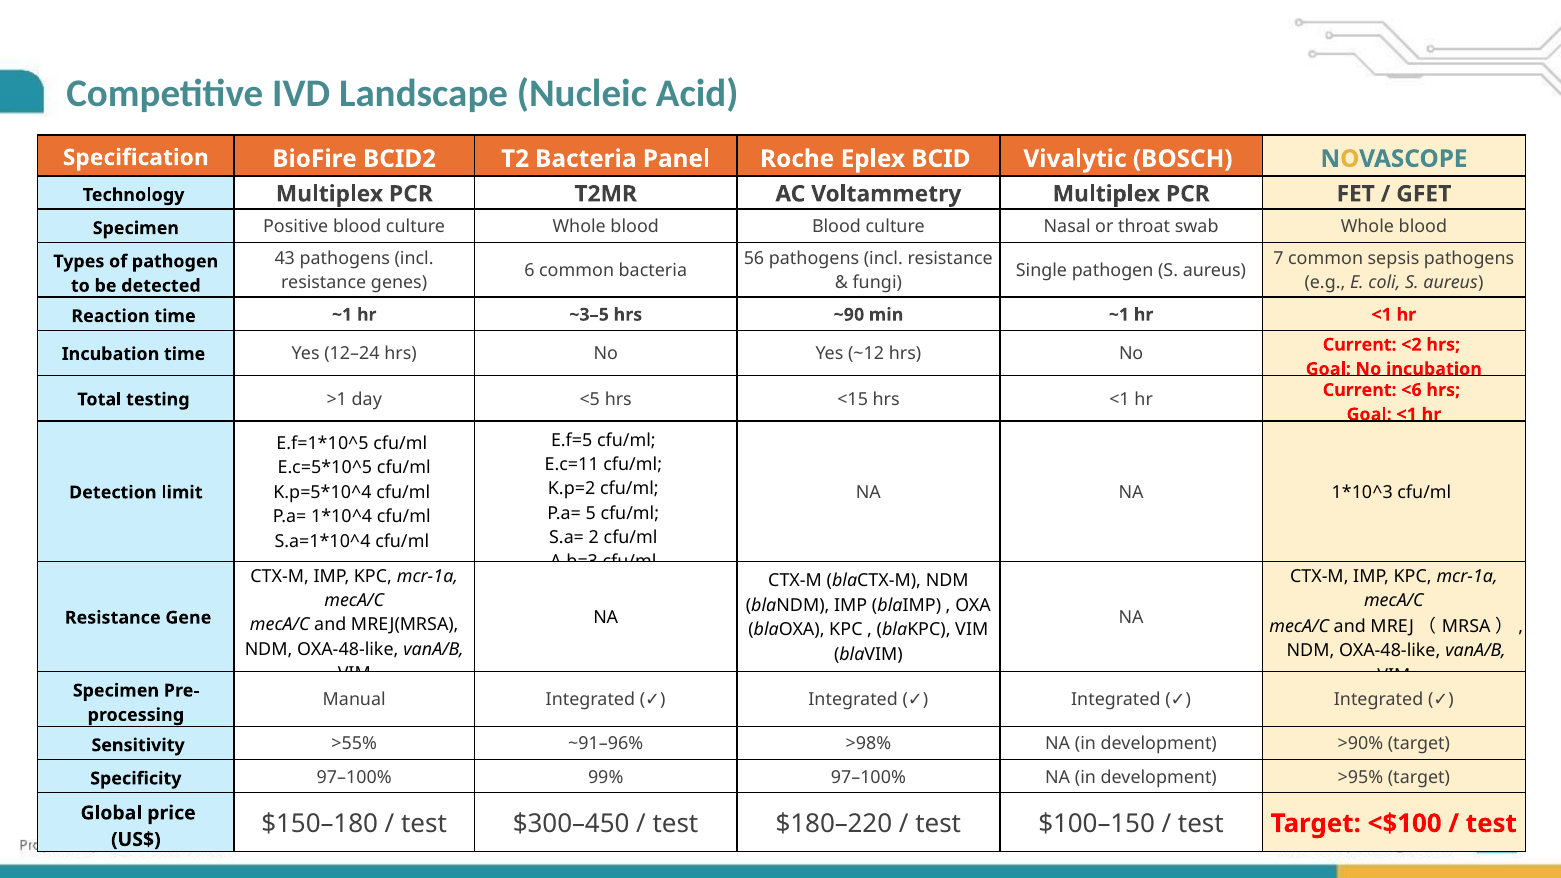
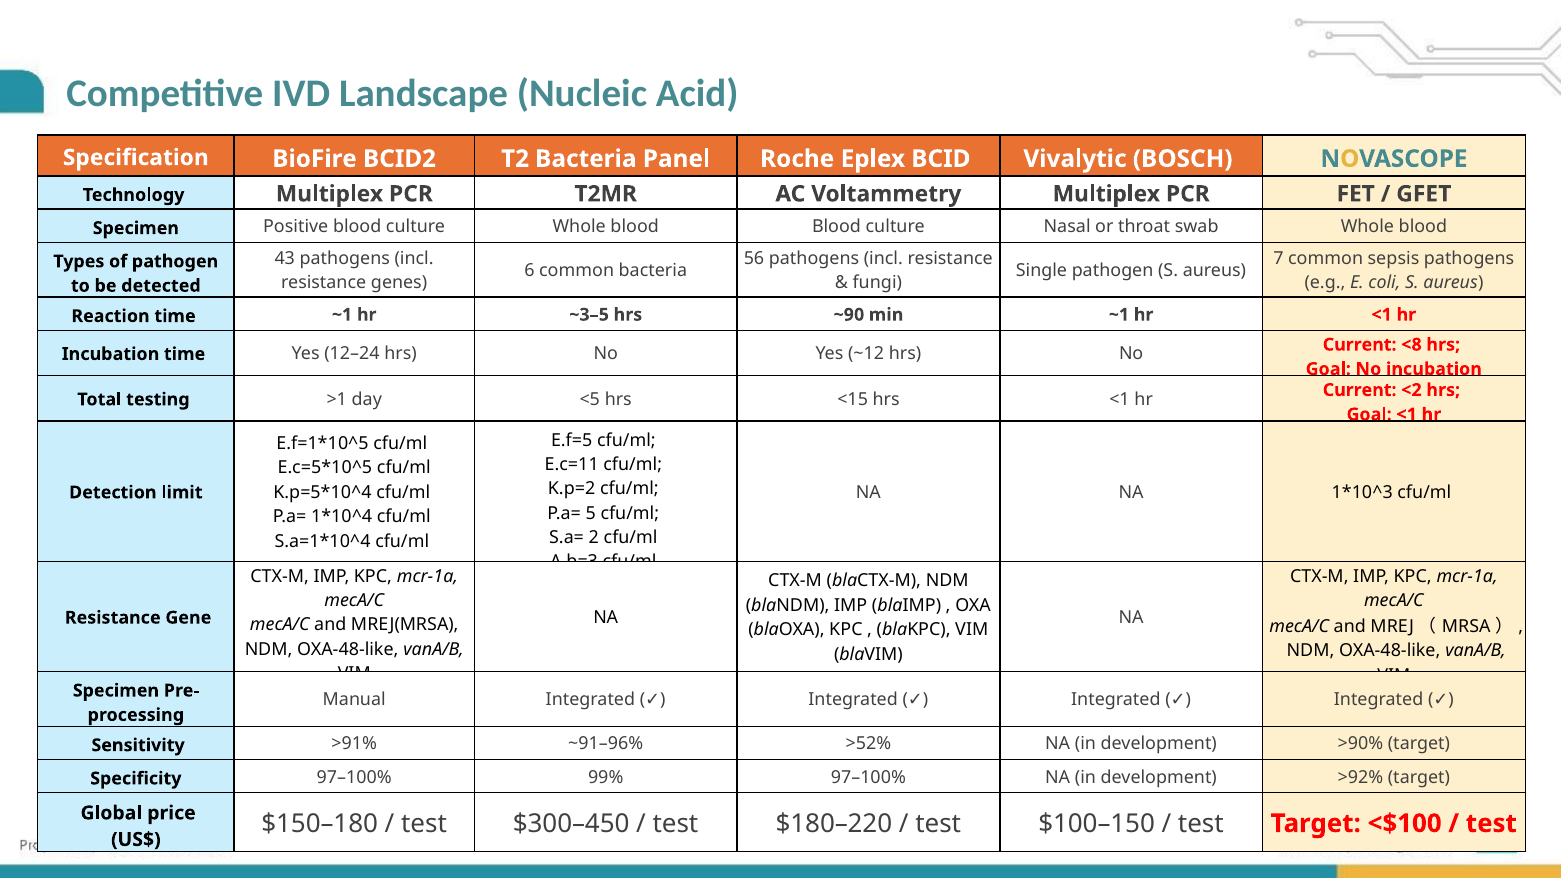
<2: <2 -> <8
<6: <6 -> <2
>55%: >55% -> >91%
>98%: >98% -> >52%
>95%: >95% -> >92%
